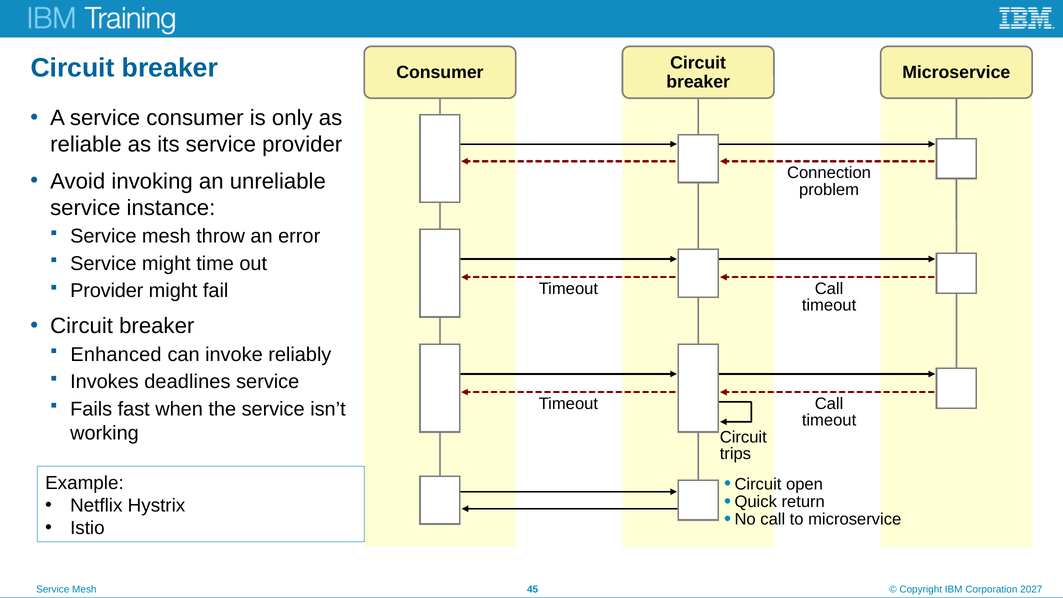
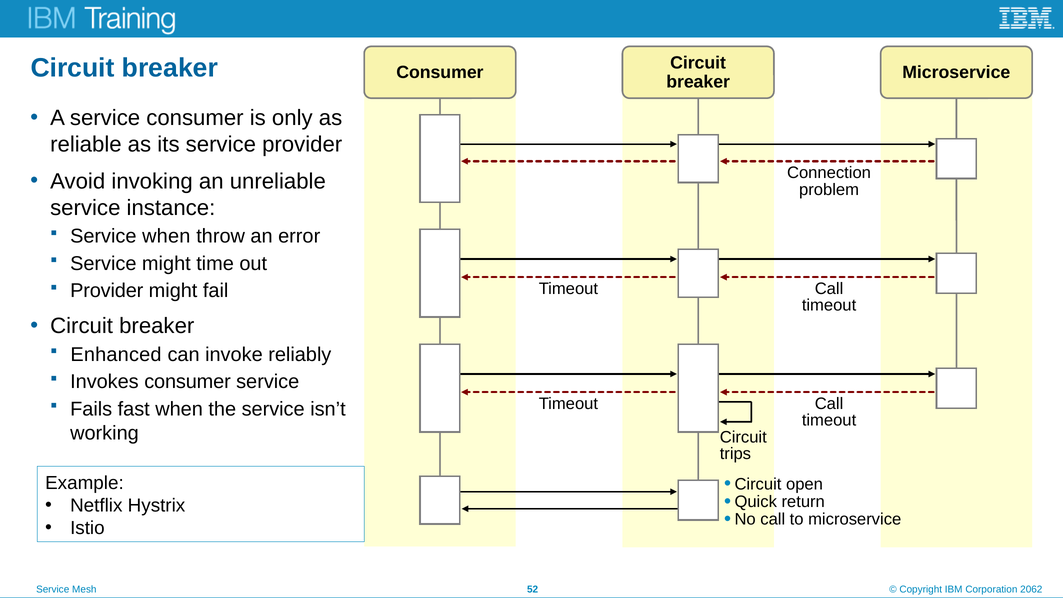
mesh at (166, 236): mesh -> when
Invokes deadlines: deadlines -> consumer
45: 45 -> 52
2027: 2027 -> 2062
